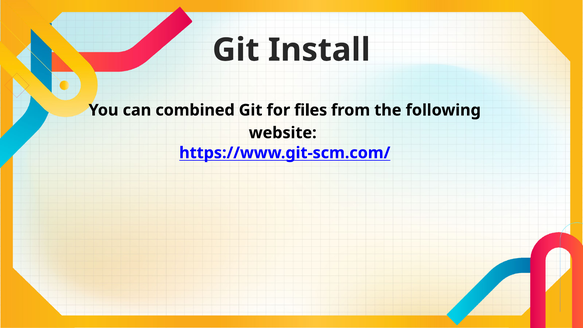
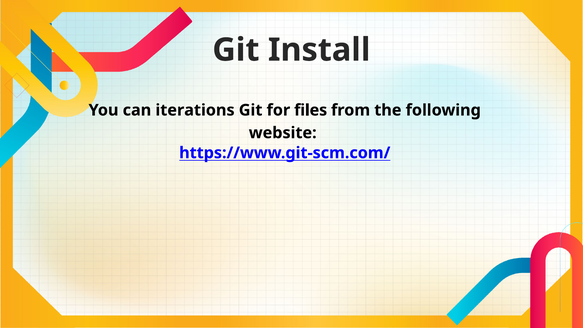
combined: combined -> iterations
